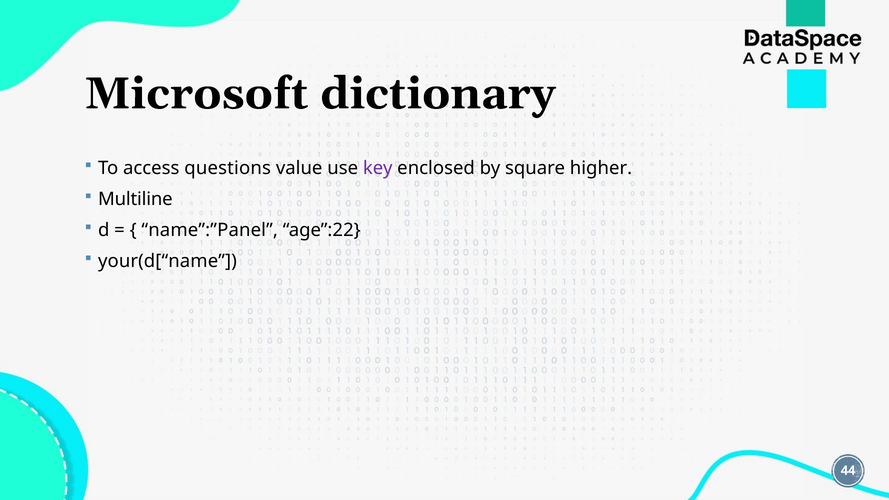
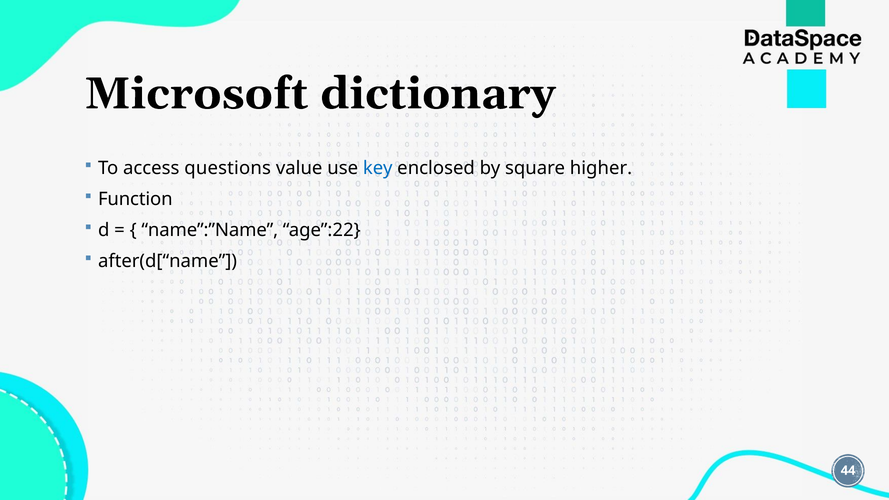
key colour: purple -> blue
Multiline: Multiline -> Function
name”:”Panel: name”:”Panel -> name”:”Name
your(d[“name: your(d[“name -> after(d[“name
